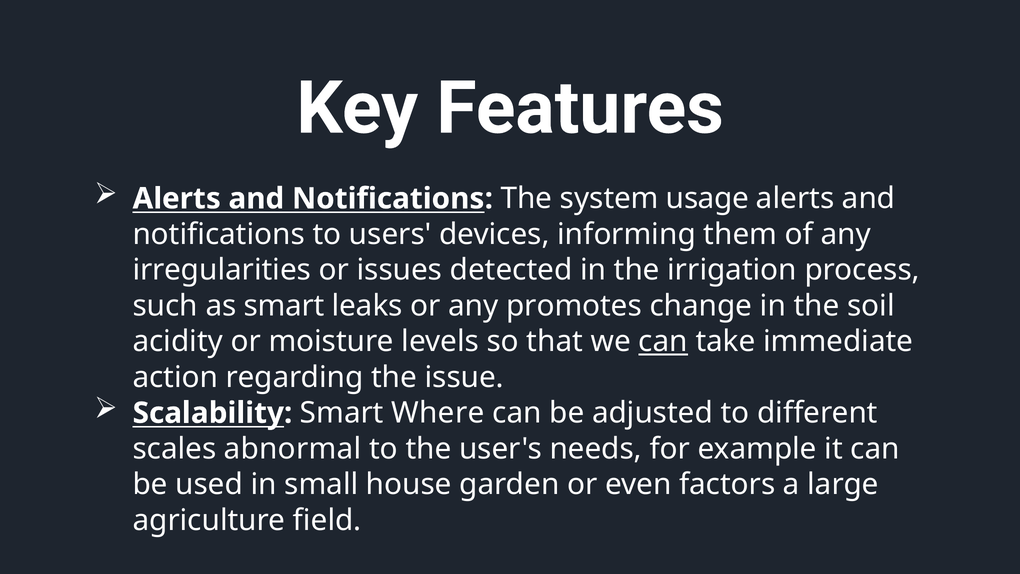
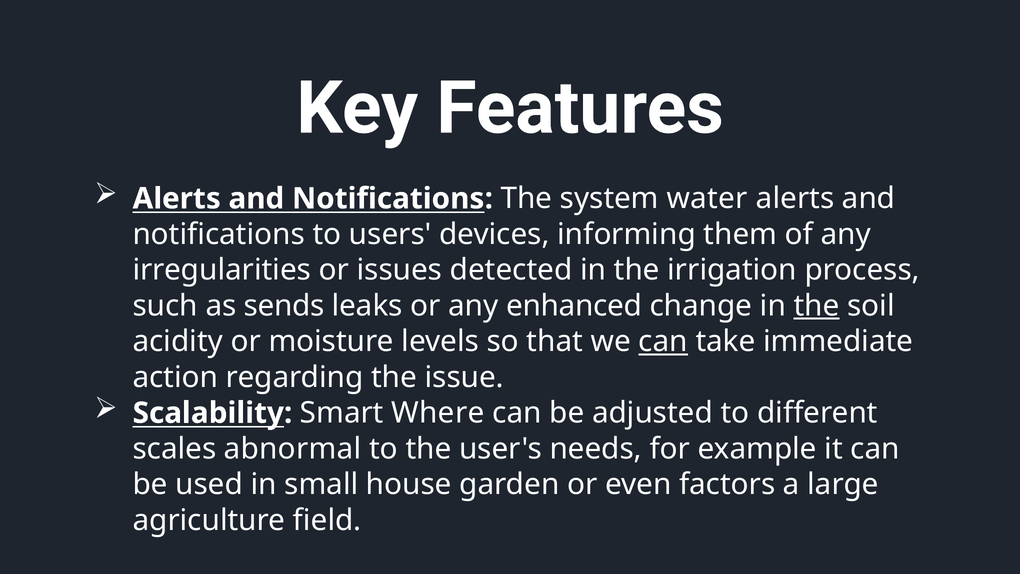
usage: usage -> water
as smart: smart -> sends
promotes: promotes -> enhanced
the at (817, 306) underline: none -> present
